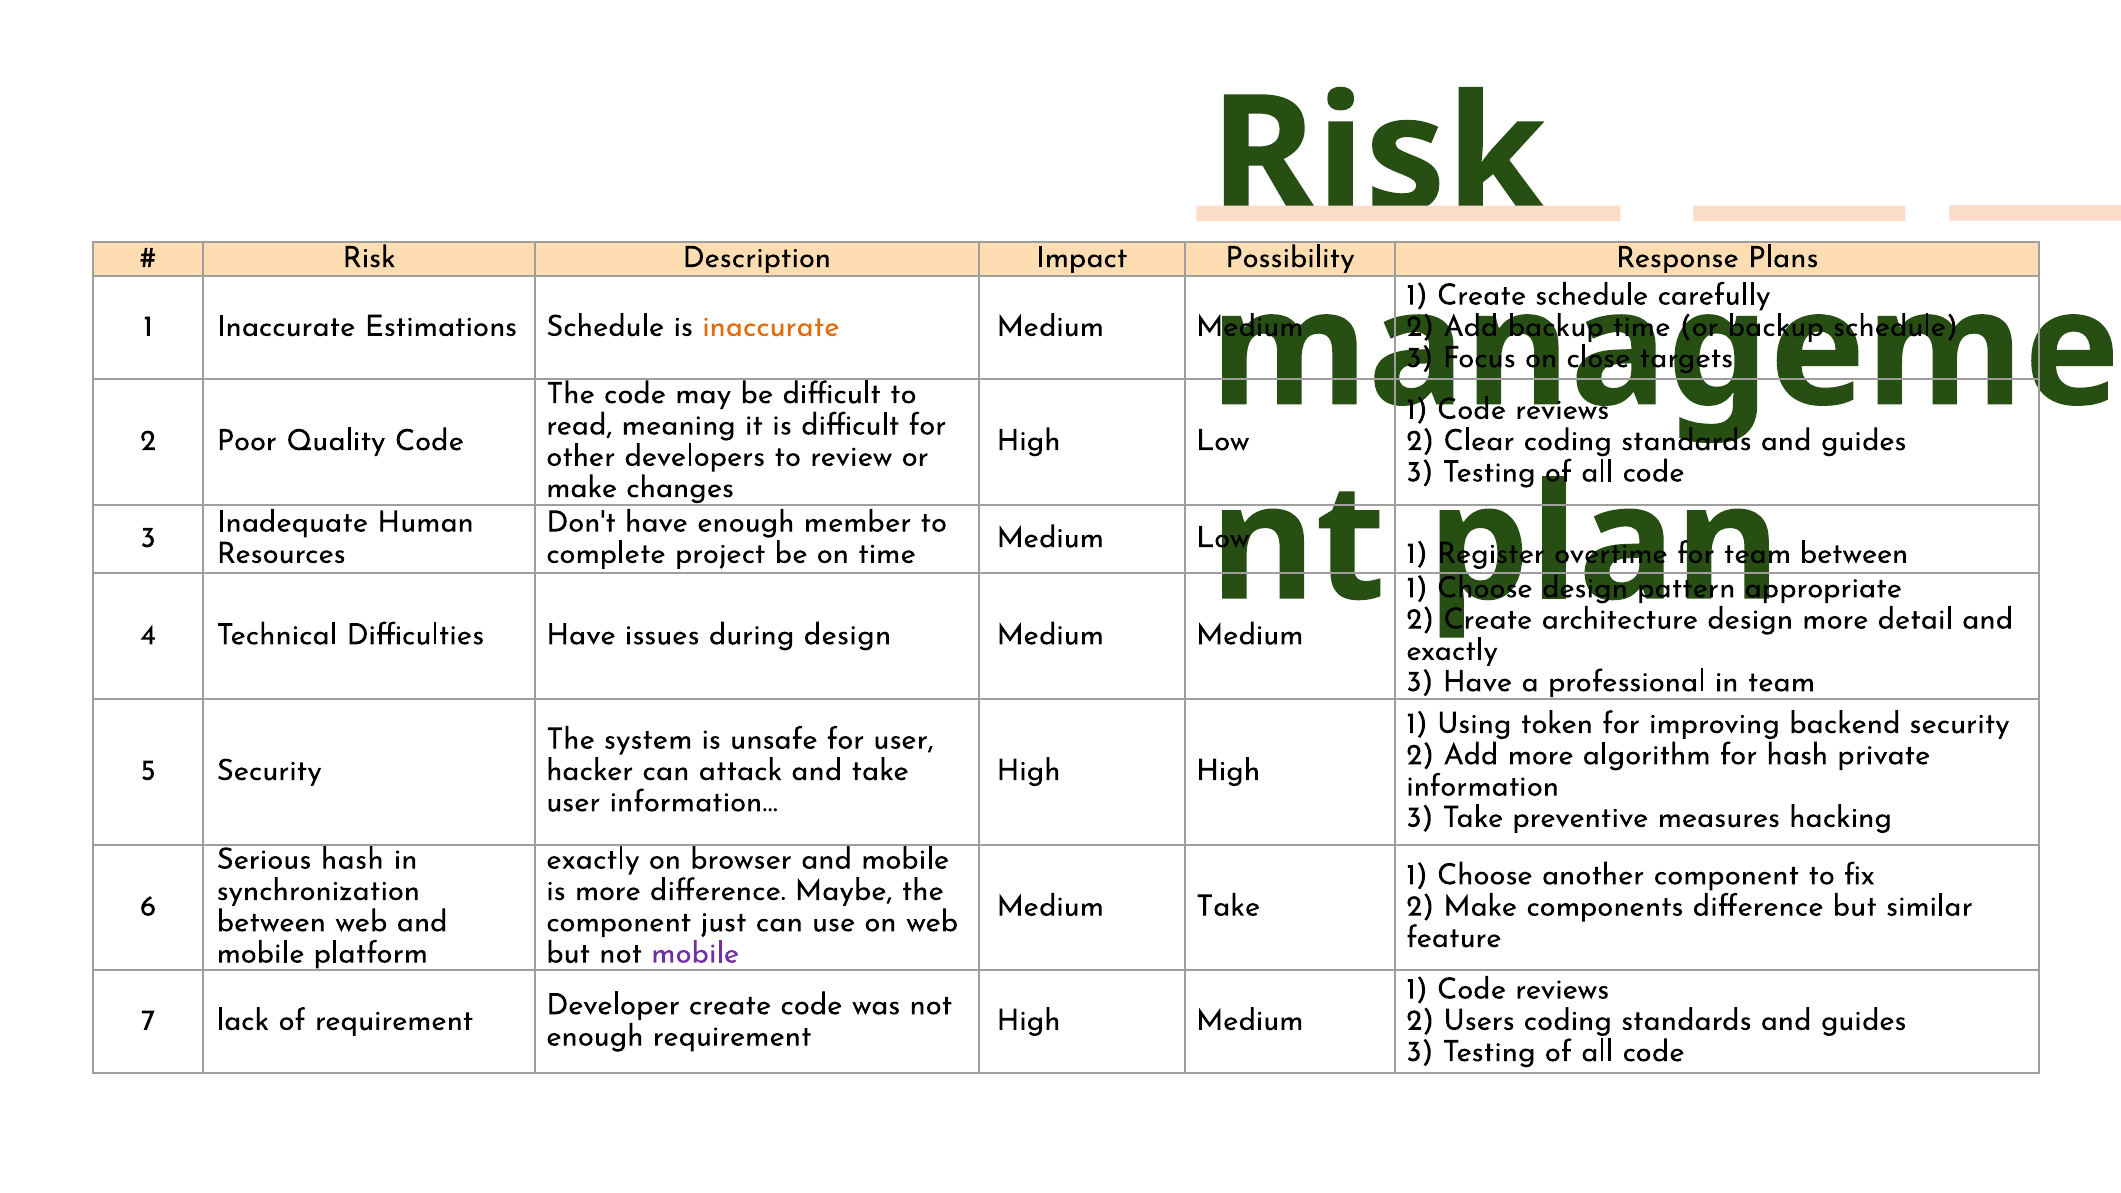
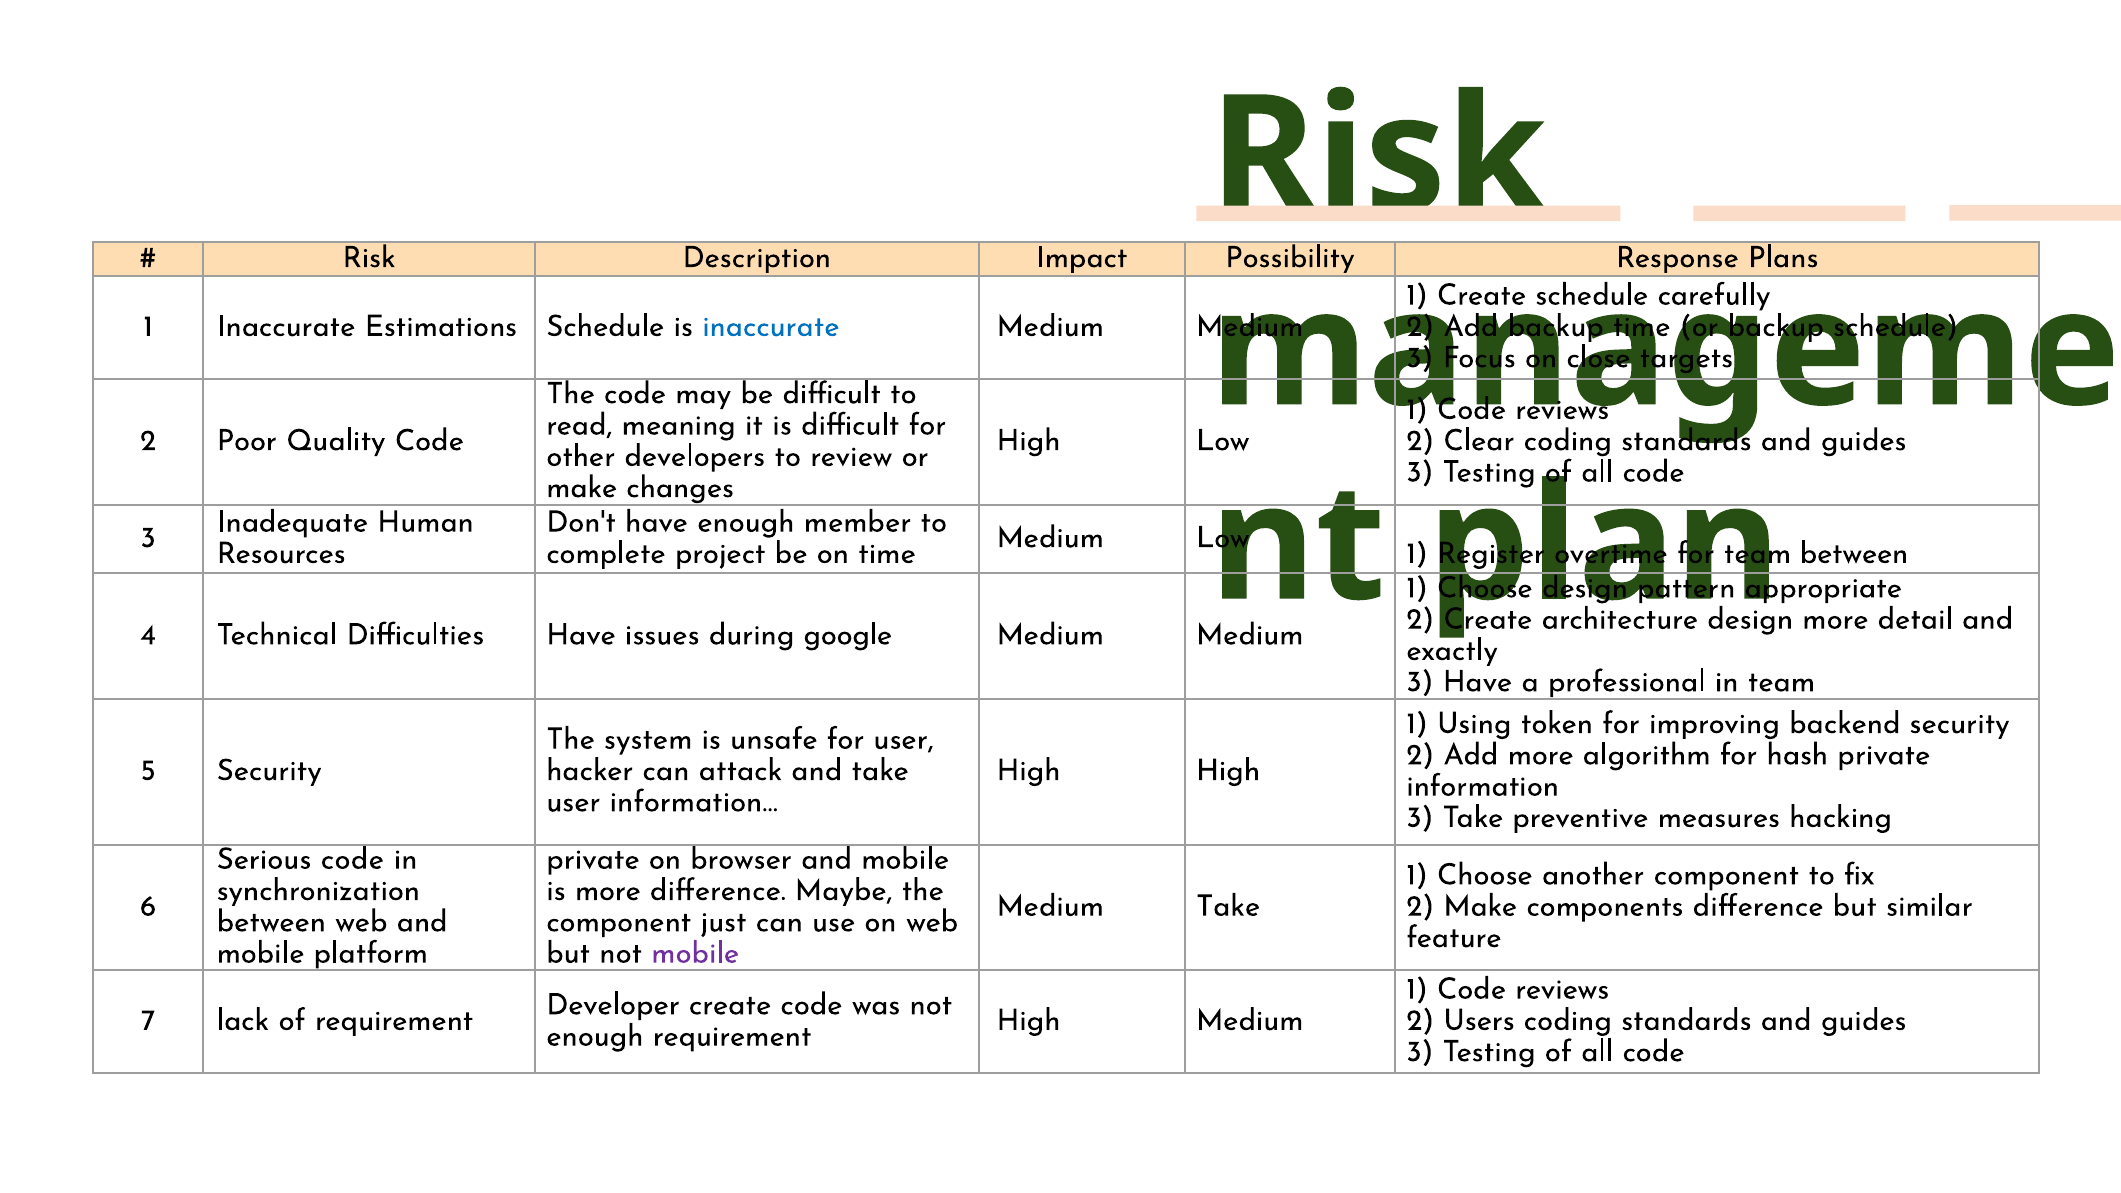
inaccurate at (771, 326) colour: orange -> blue
during design: design -> google
Serious hash: hash -> code
exactly at (593, 859): exactly -> private
